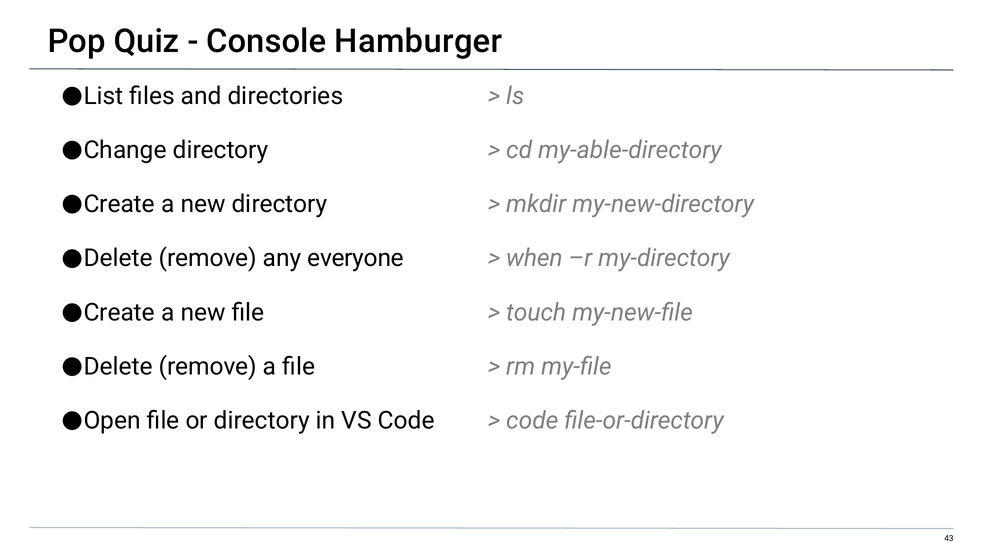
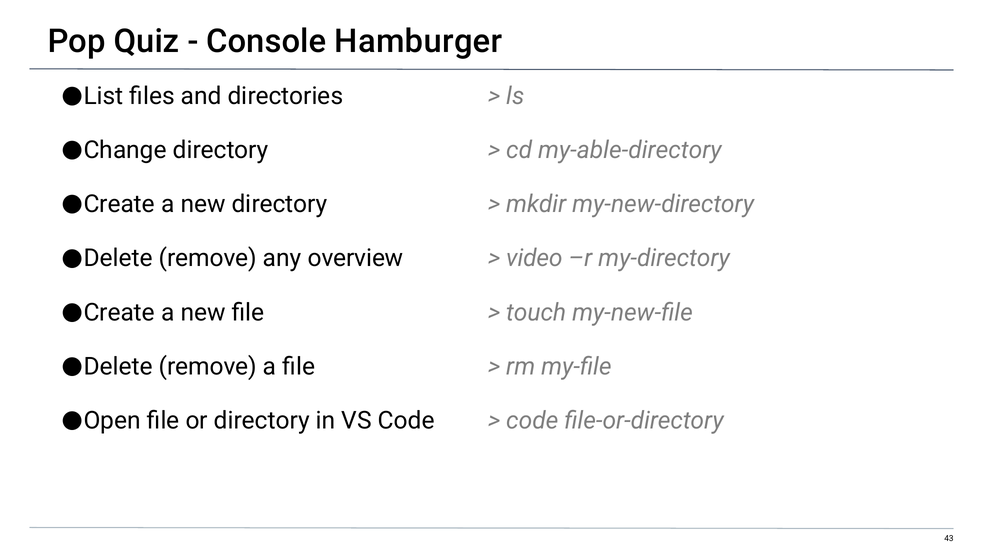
everyone: everyone -> overview
when: when -> video
